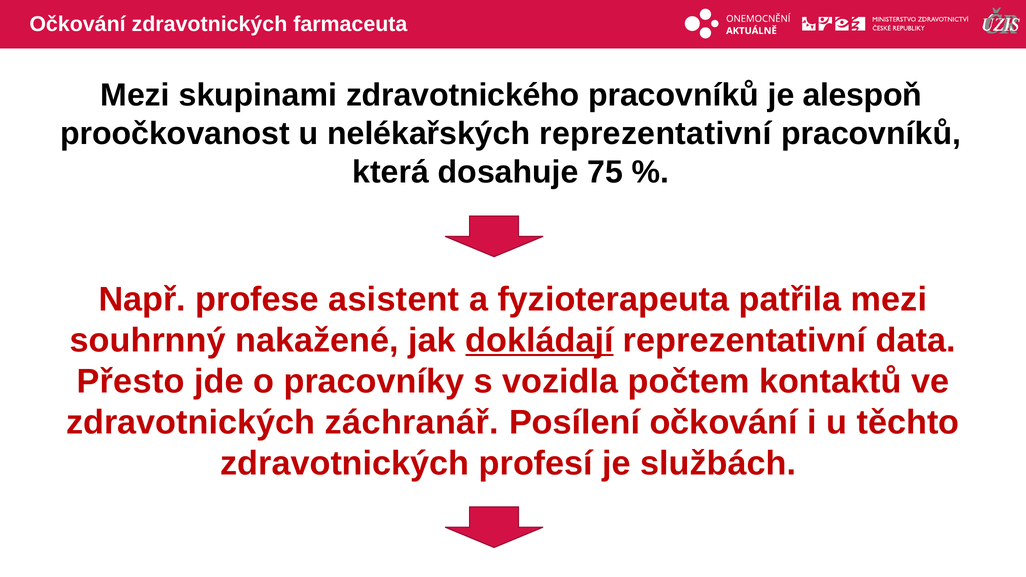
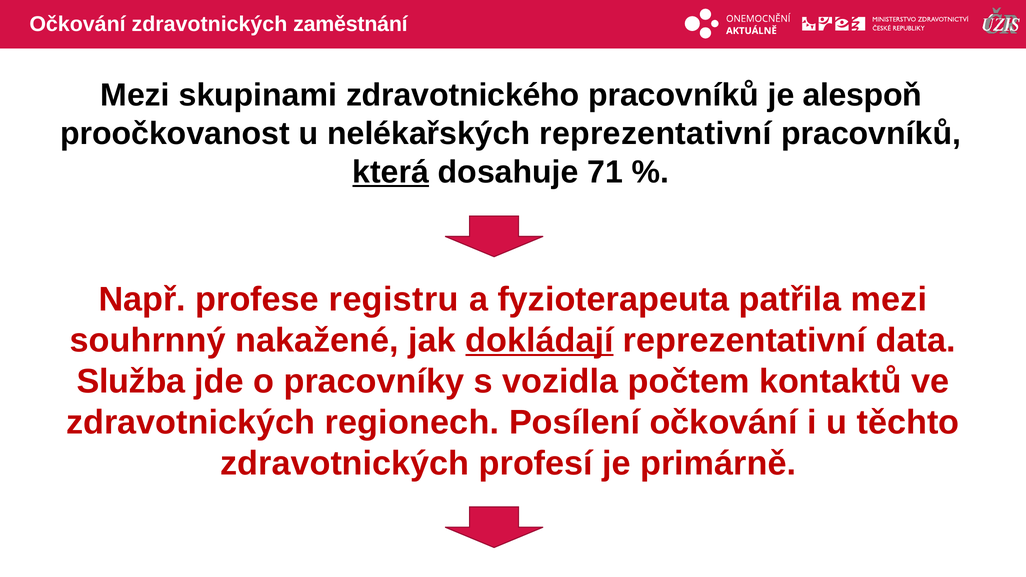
farmaceuta: farmaceuta -> zaměstnání
která underline: none -> present
75: 75 -> 71
asistent: asistent -> registru
Přesto: Přesto -> Služba
záchranář: záchranář -> regionech
službách: službách -> primárně
